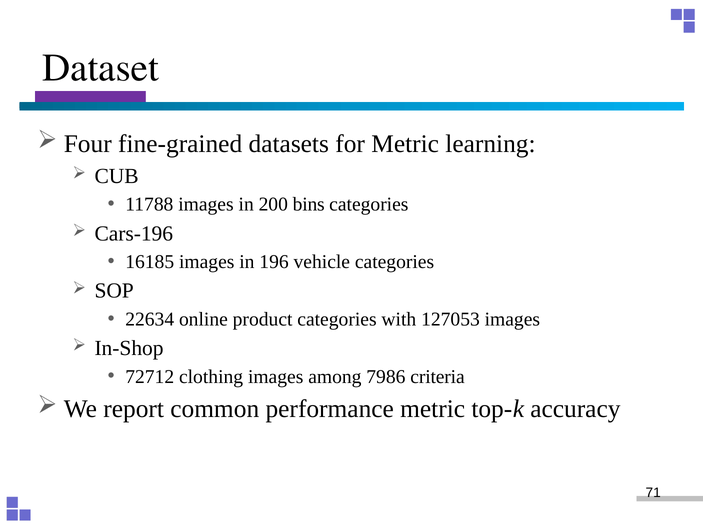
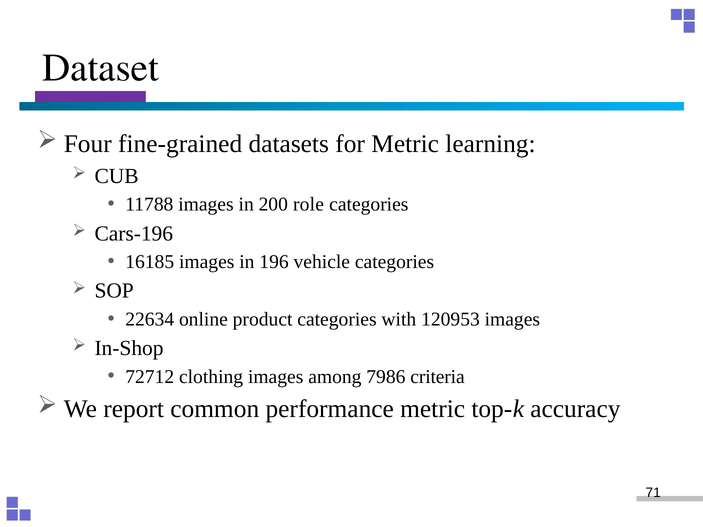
bins: bins -> role
127053: 127053 -> 120953
